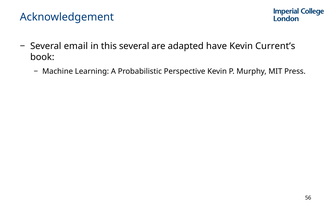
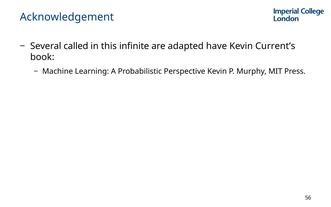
email: email -> called
this several: several -> inﬁnite
